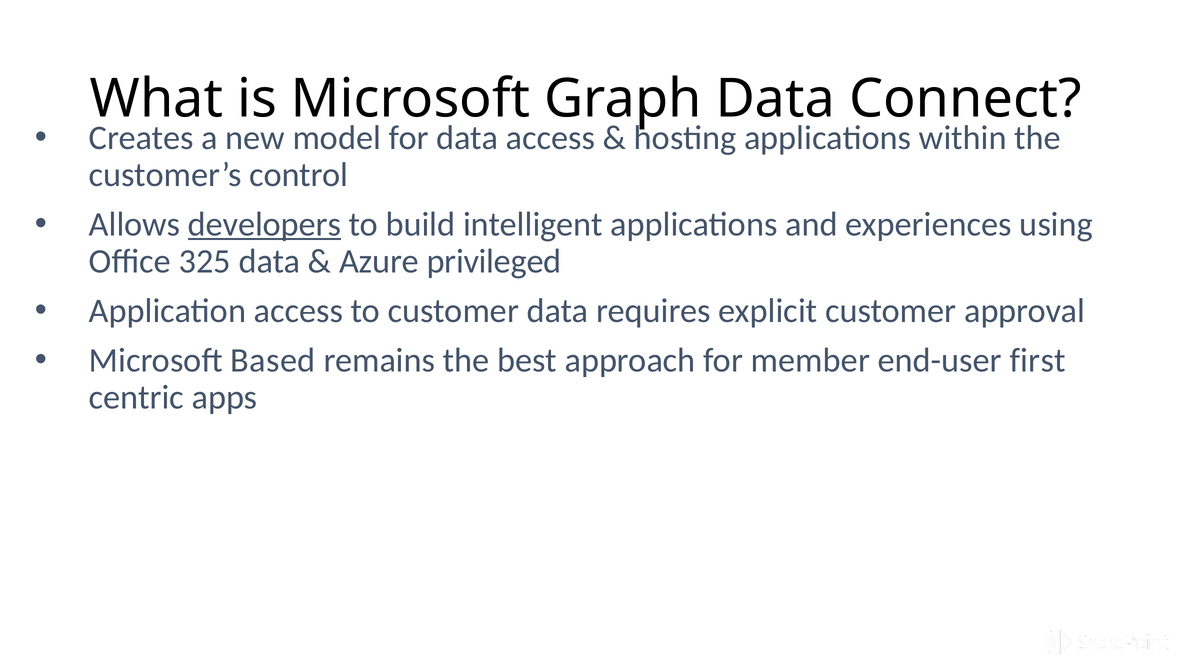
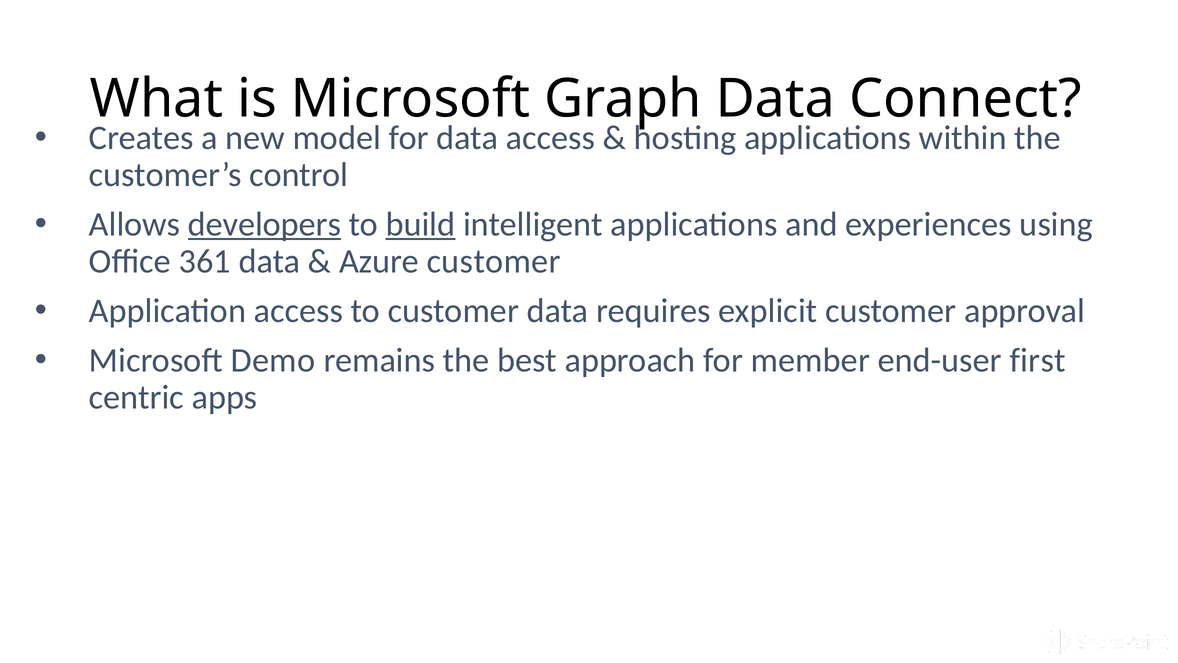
build underline: none -> present
325: 325 -> 361
Azure privileged: privileged -> customer
Based: Based -> Demo
